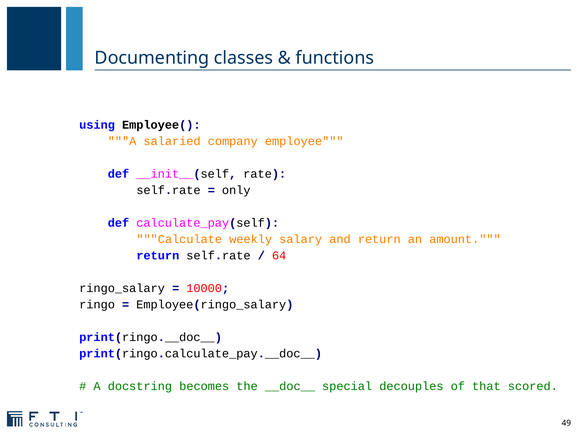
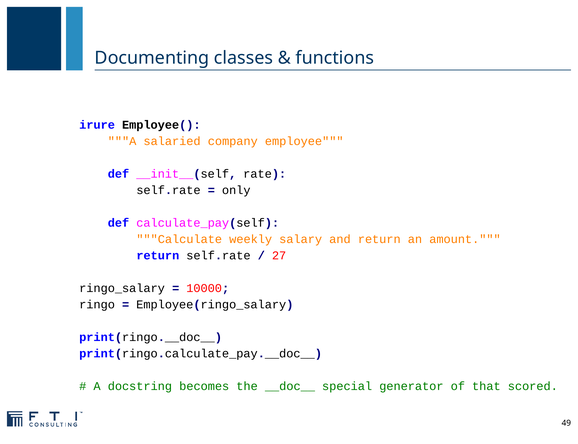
using: using -> irure
64: 64 -> 27
decouples: decouples -> generator
